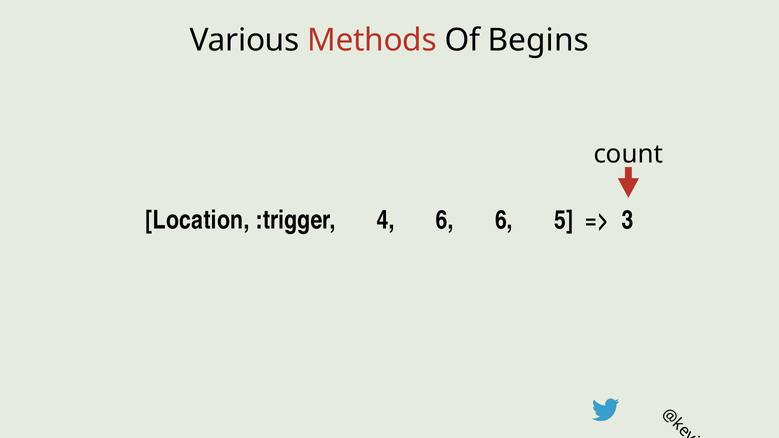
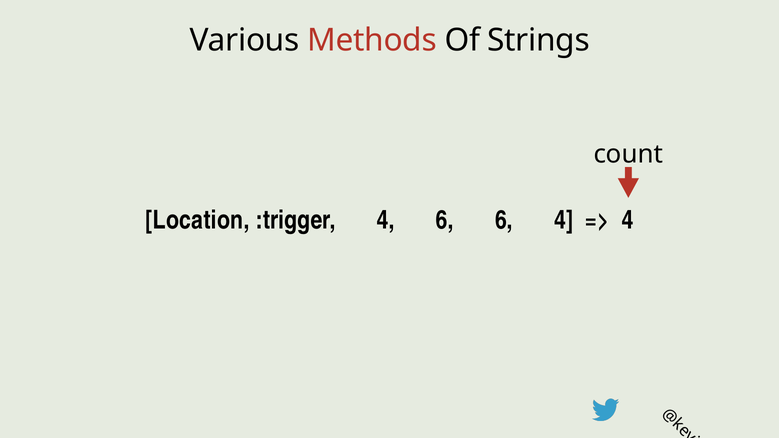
Begins: Begins -> Strings
6 5: 5 -> 4
3 at (627, 220): 3 -> 4
